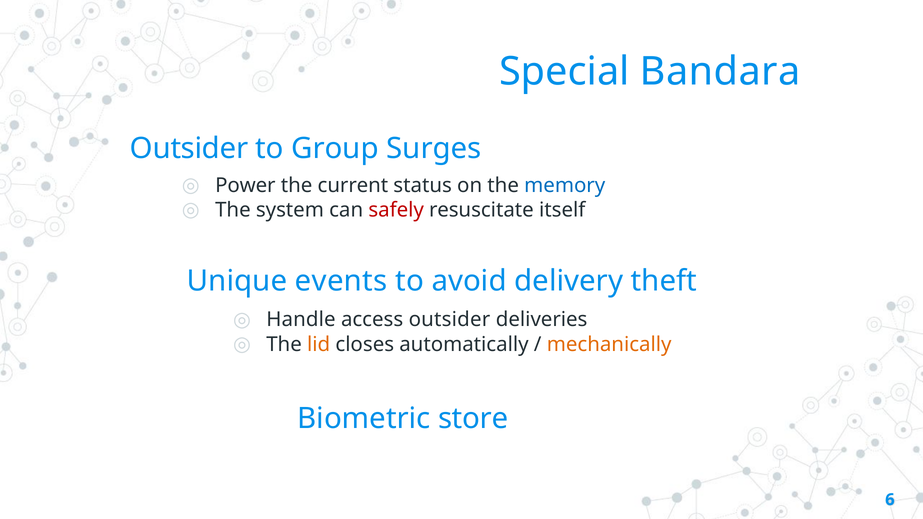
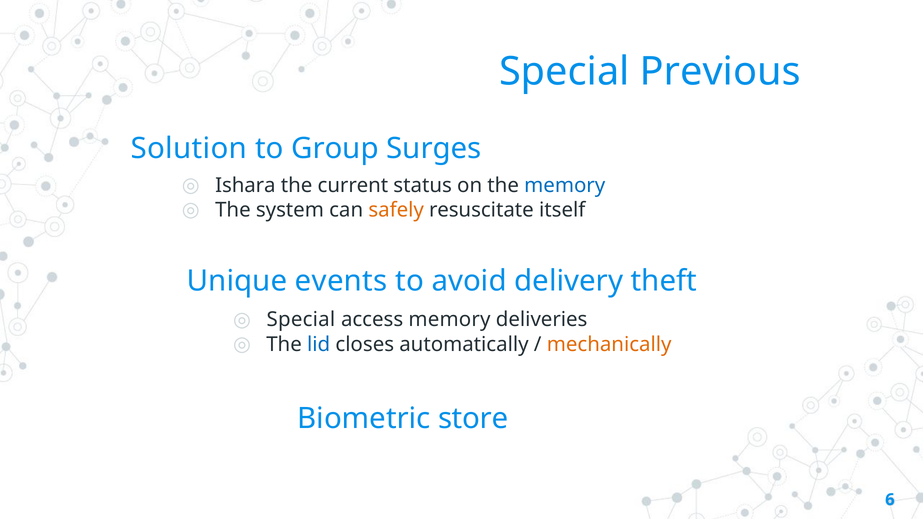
Bandara: Bandara -> Previous
Outsider at (189, 149): Outsider -> Solution
Power: Power -> Ishara
safely colour: red -> orange
Handle at (301, 320): Handle -> Special
access outsider: outsider -> memory
lid colour: orange -> blue
